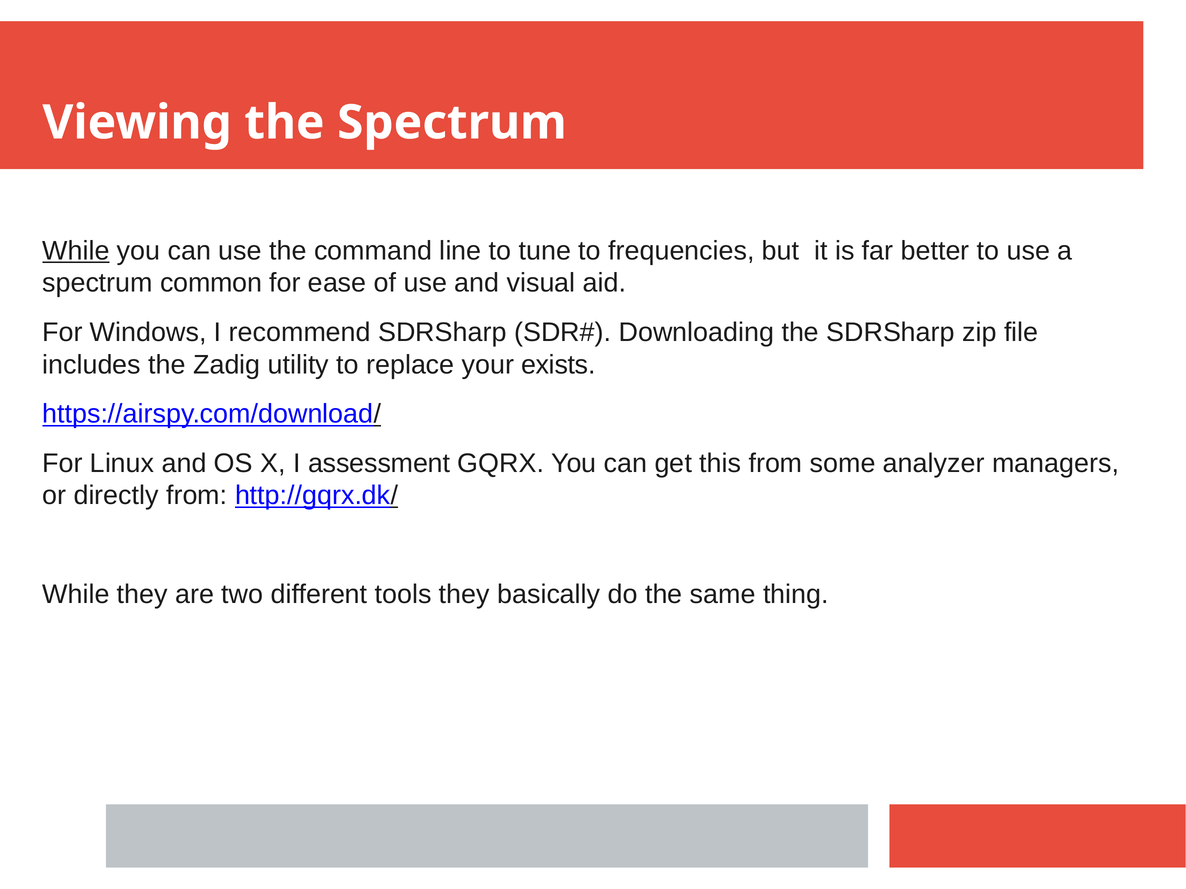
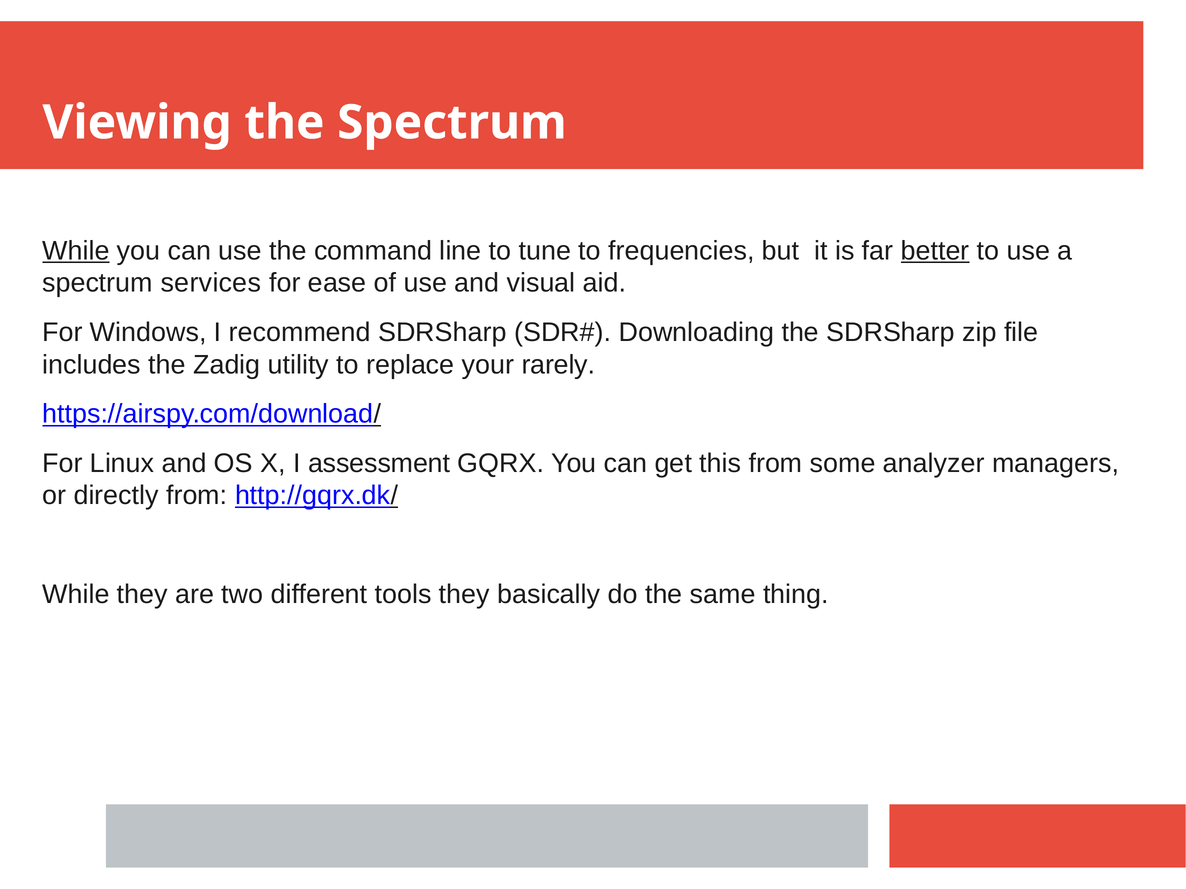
better underline: none -> present
common: common -> services
exists: exists -> rarely
